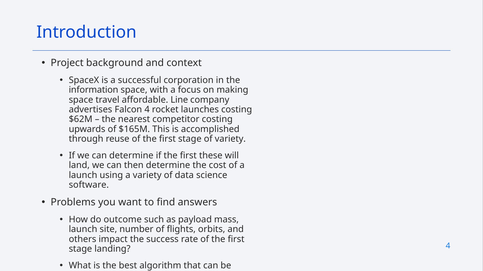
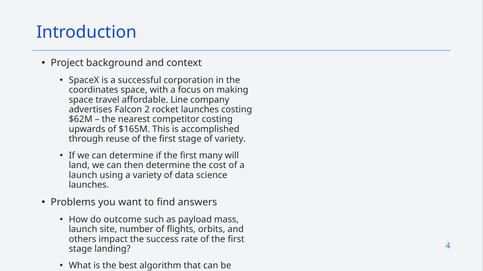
information: information -> coordinates
Falcon 4: 4 -> 2
these: these -> many
software at (89, 185): software -> launches
